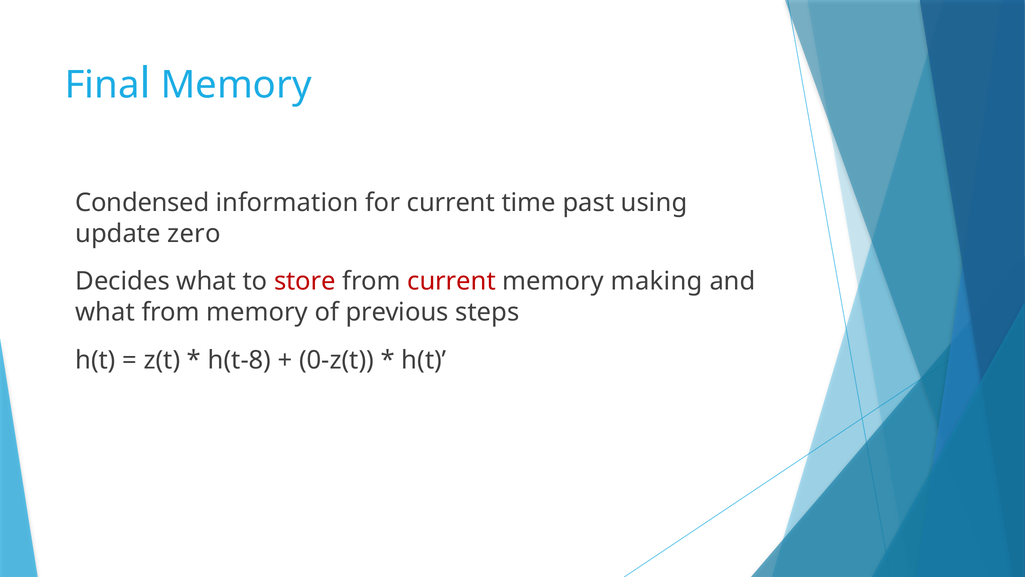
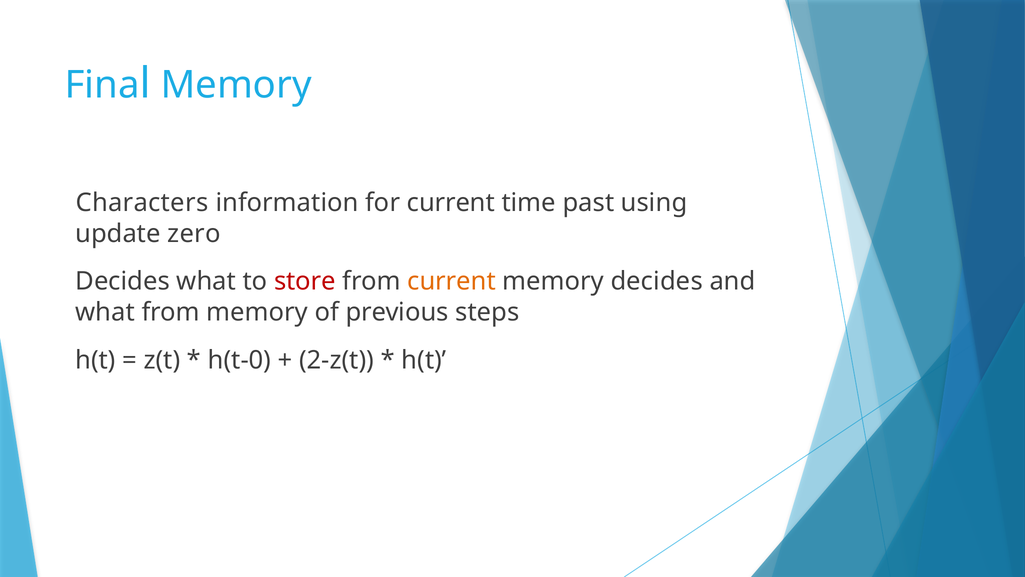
Condensed: Condensed -> Characters
current at (452, 281) colour: red -> orange
memory making: making -> decides
h(t-8: h(t-8 -> h(t-0
0-z(t: 0-z(t -> 2-z(t
